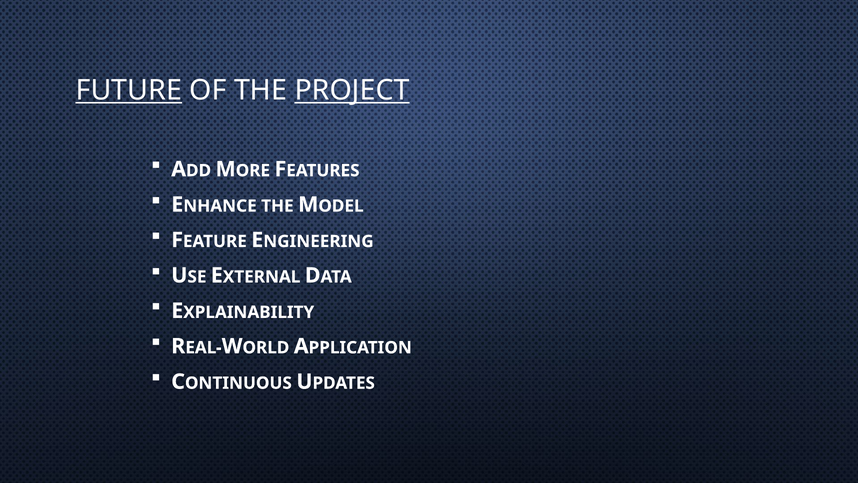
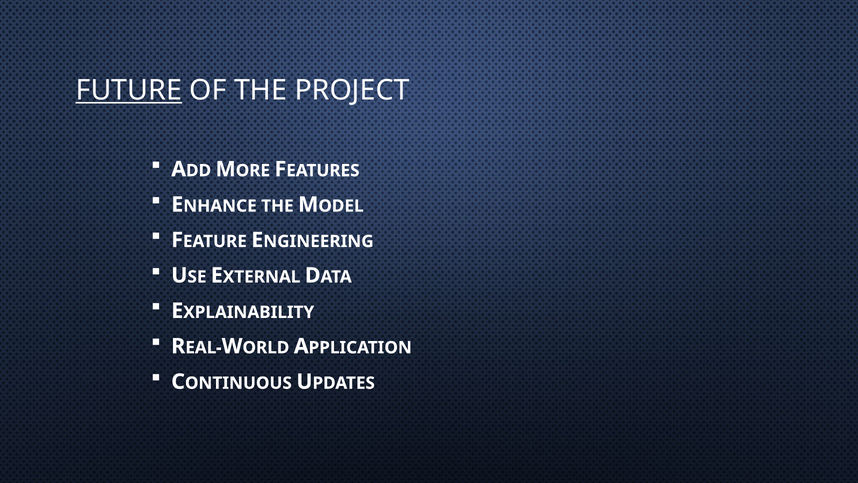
PROJECT underline: present -> none
